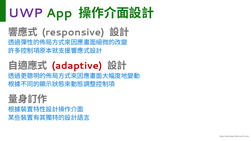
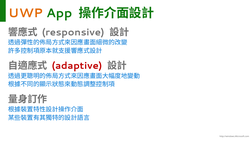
UWP colour: purple -> orange
